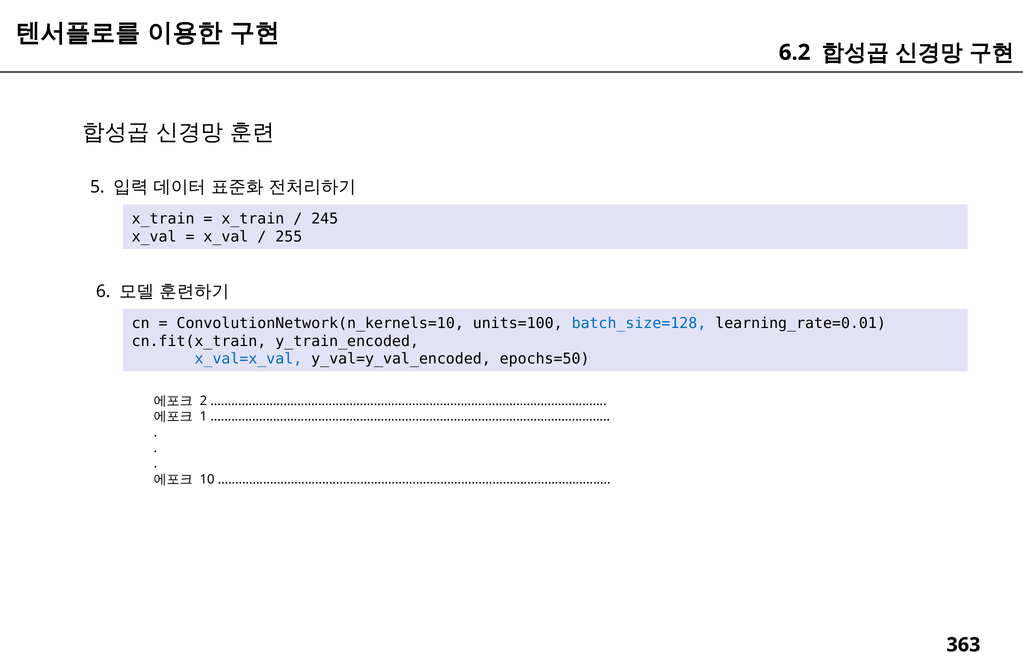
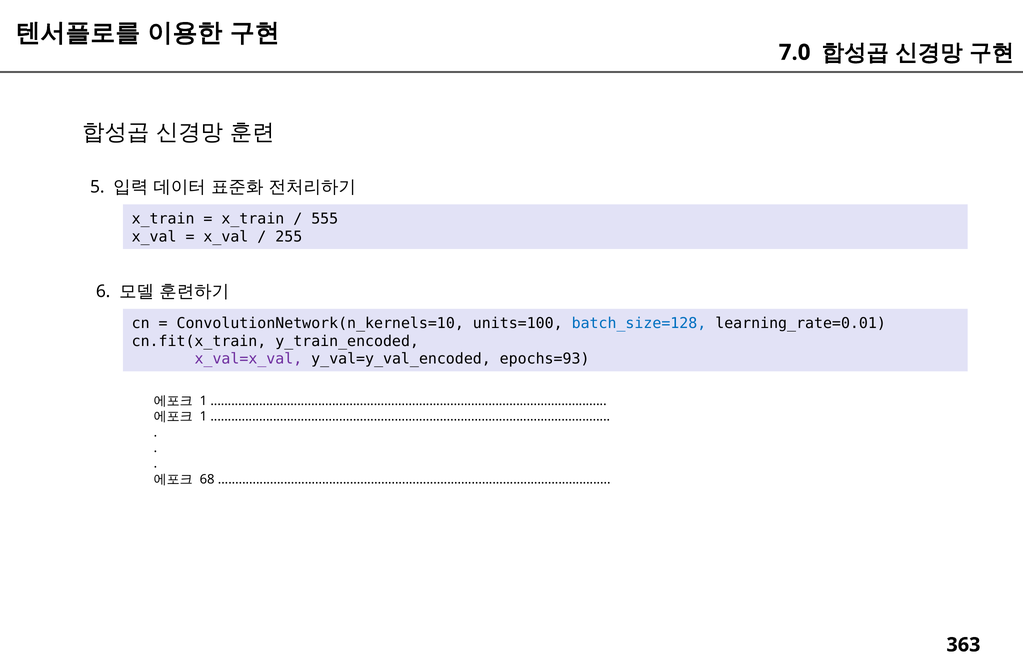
6.2: 6.2 -> 7.0
245: 245 -> 555
x_val=x_val colour: blue -> purple
epochs=50: epochs=50 -> epochs=93
2 at (203, 401): 2 -> 1
10: 10 -> 68
